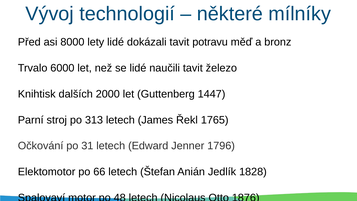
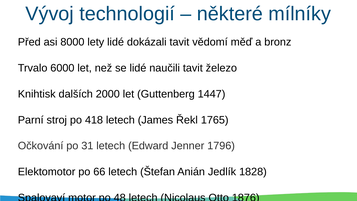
potravu: potravu -> vědomí
313: 313 -> 418
